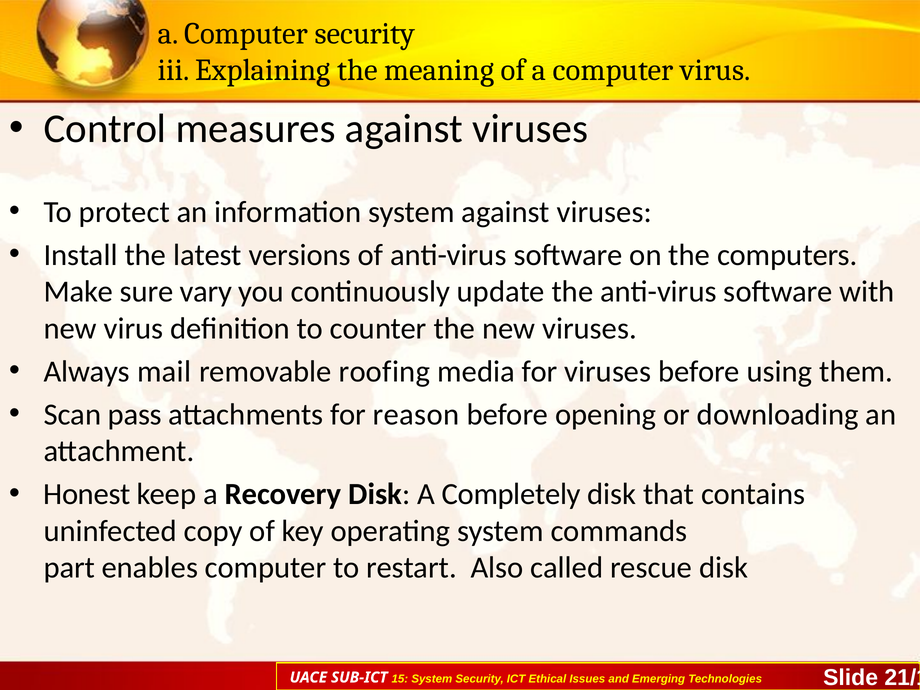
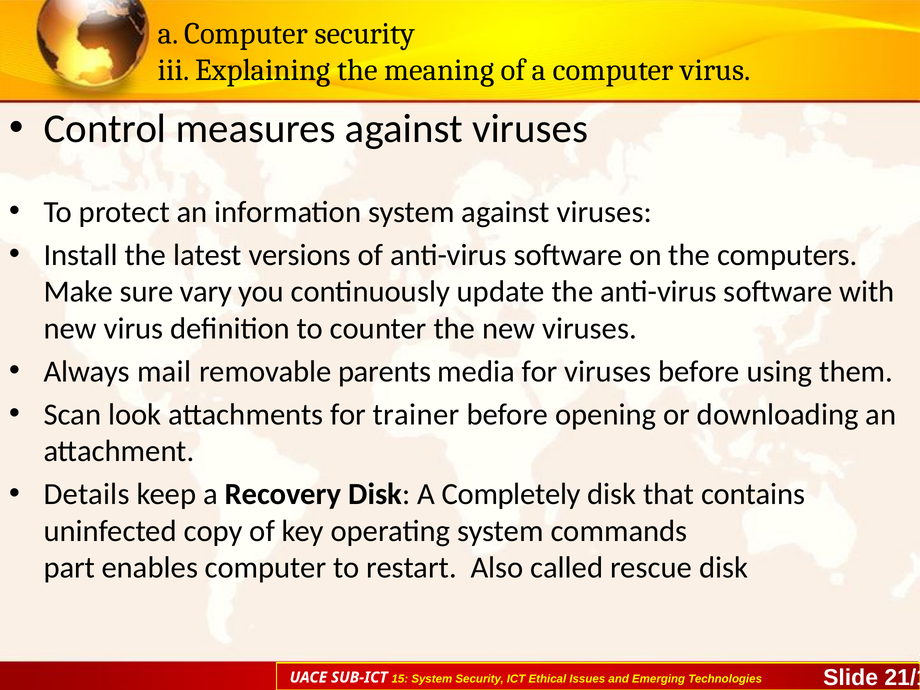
roofing: roofing -> parents
pass: pass -> look
reason: reason -> trainer
Honest: Honest -> Details
